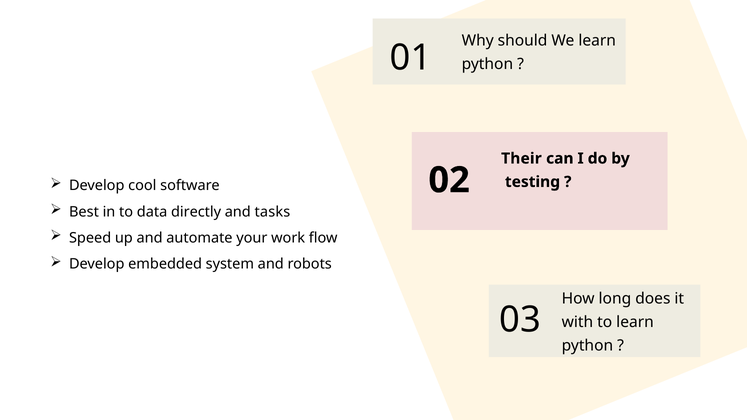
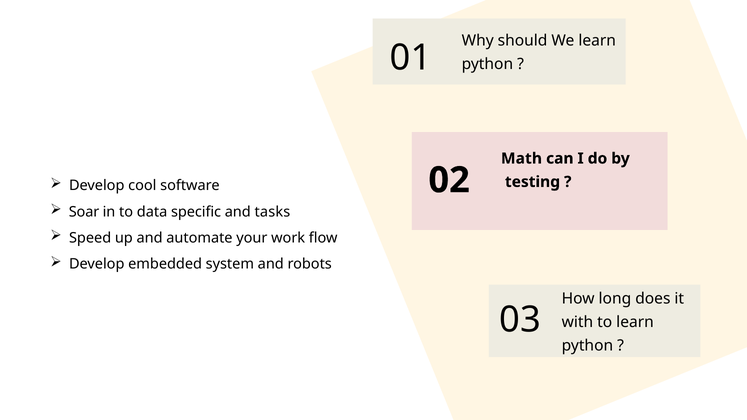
Their: Their -> Math
Best: Best -> Soar
directly: directly -> specific
